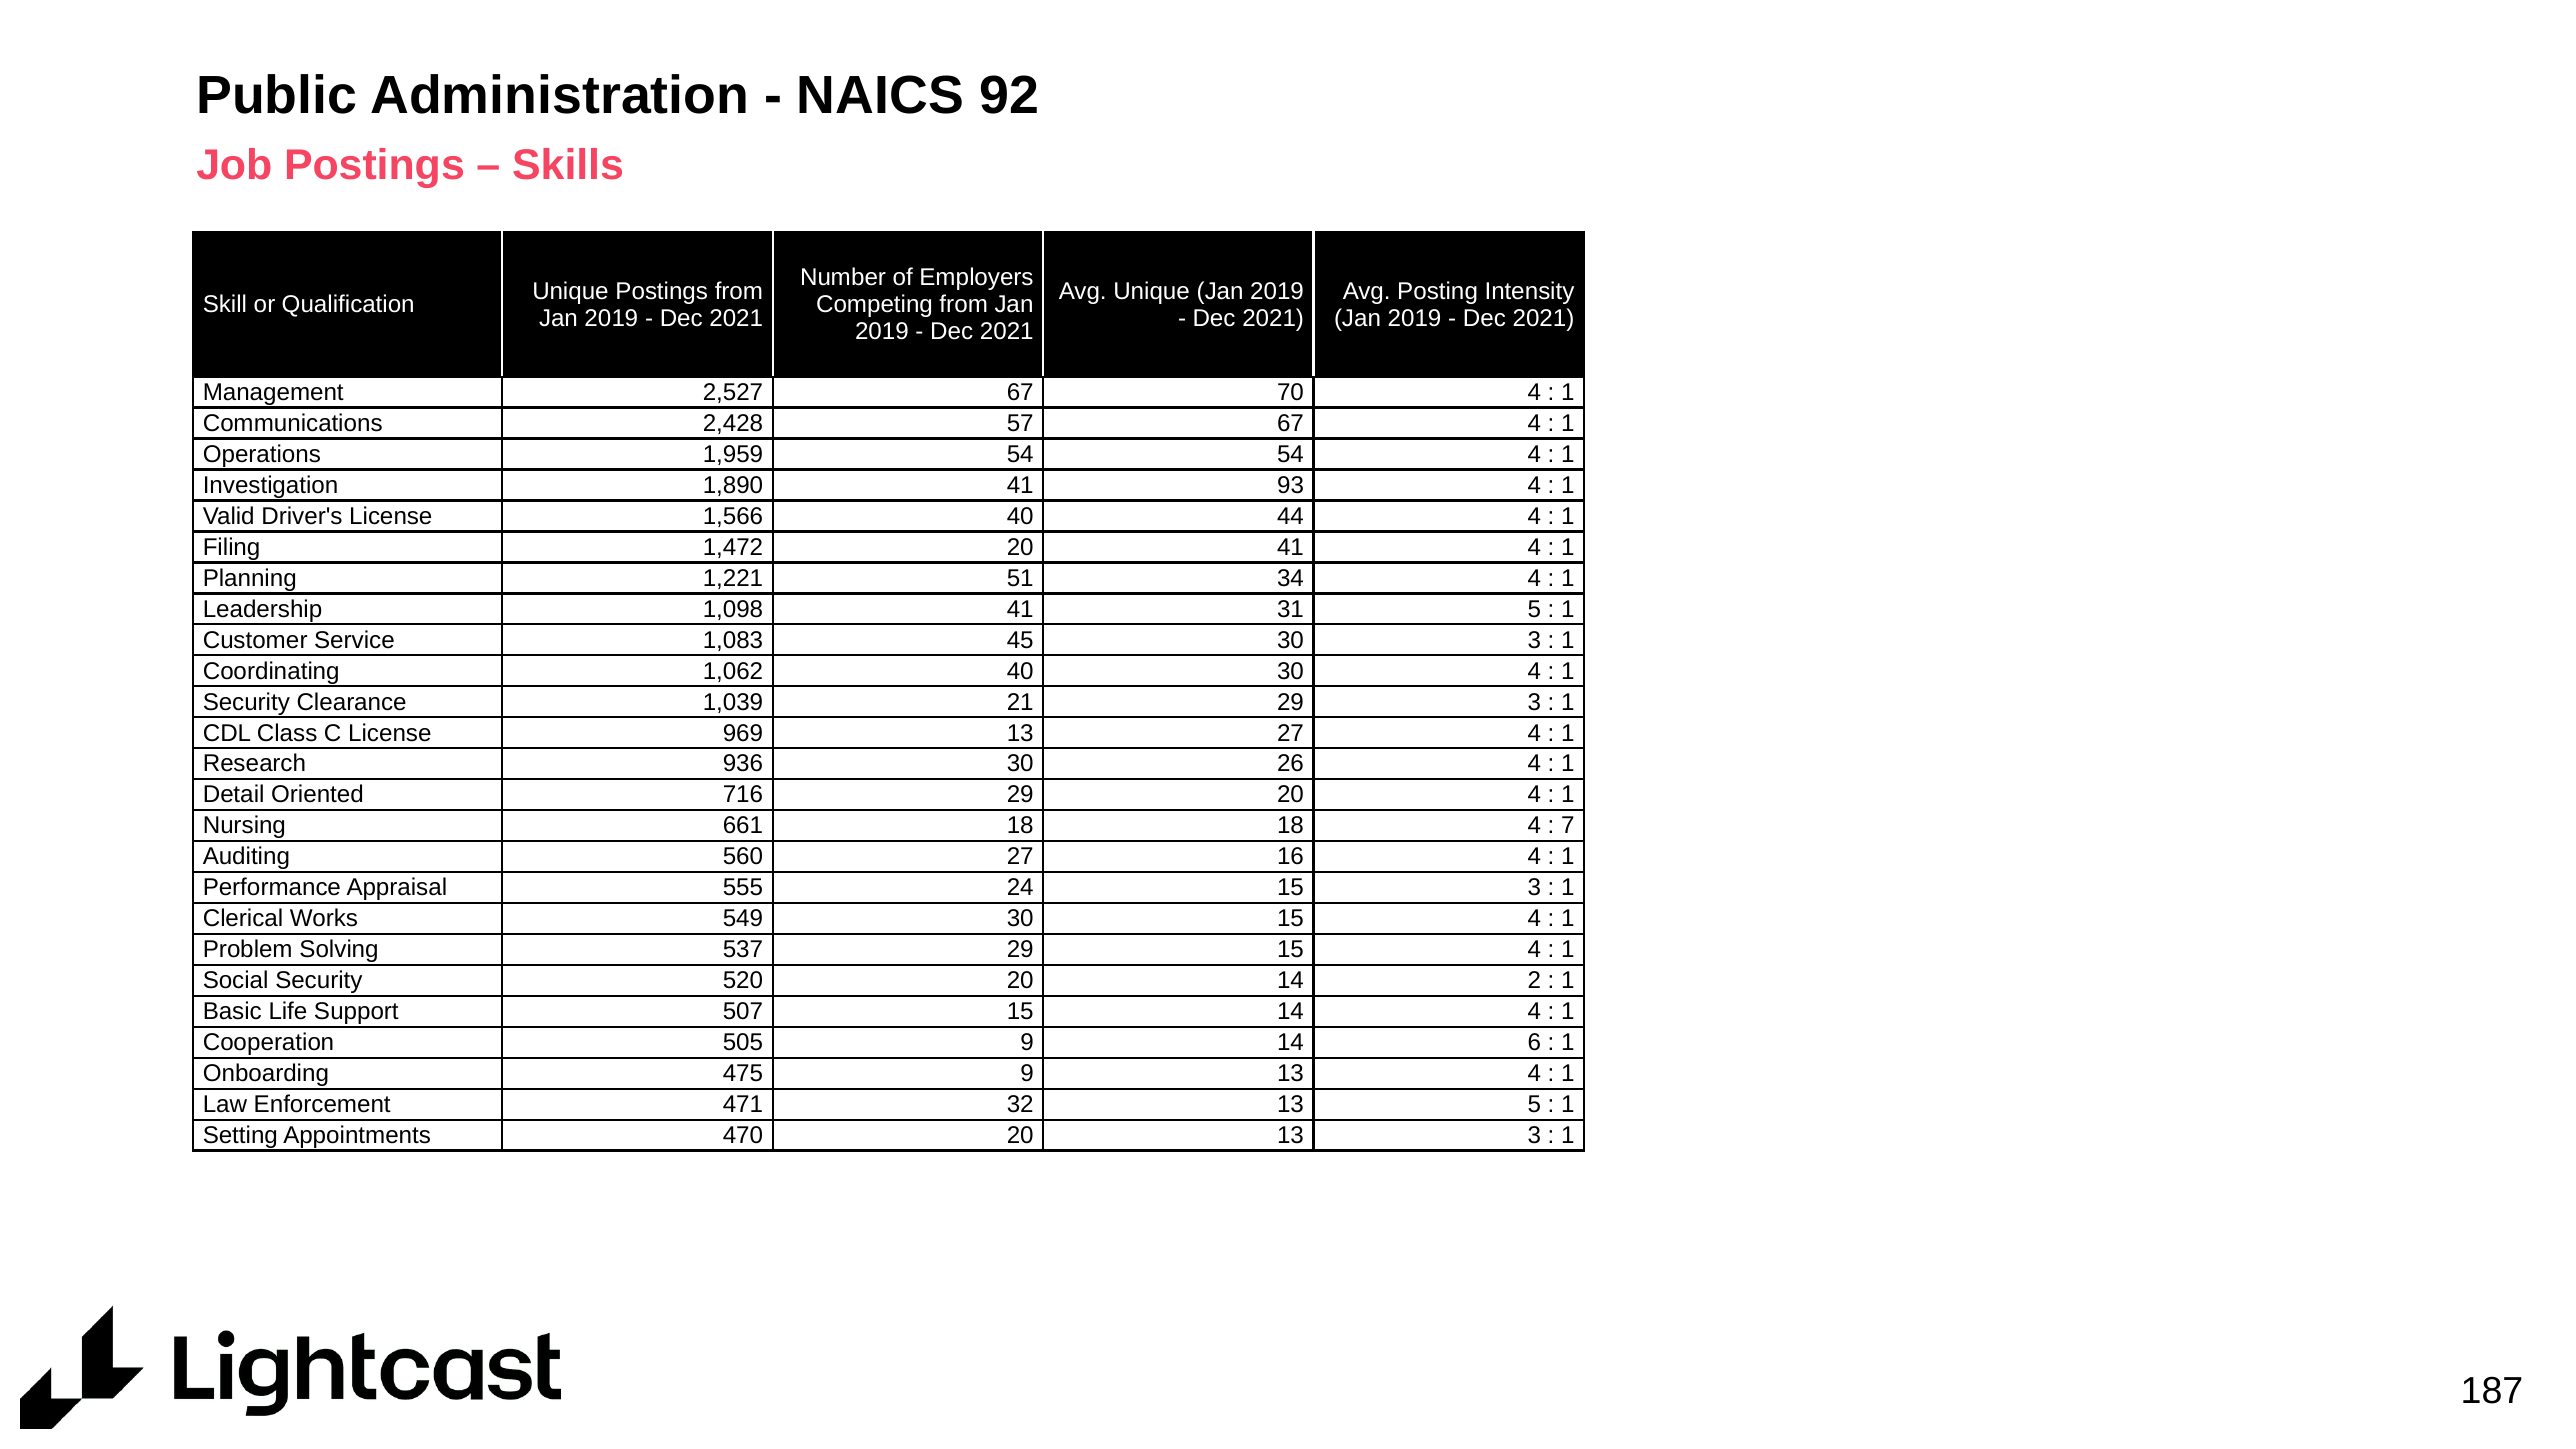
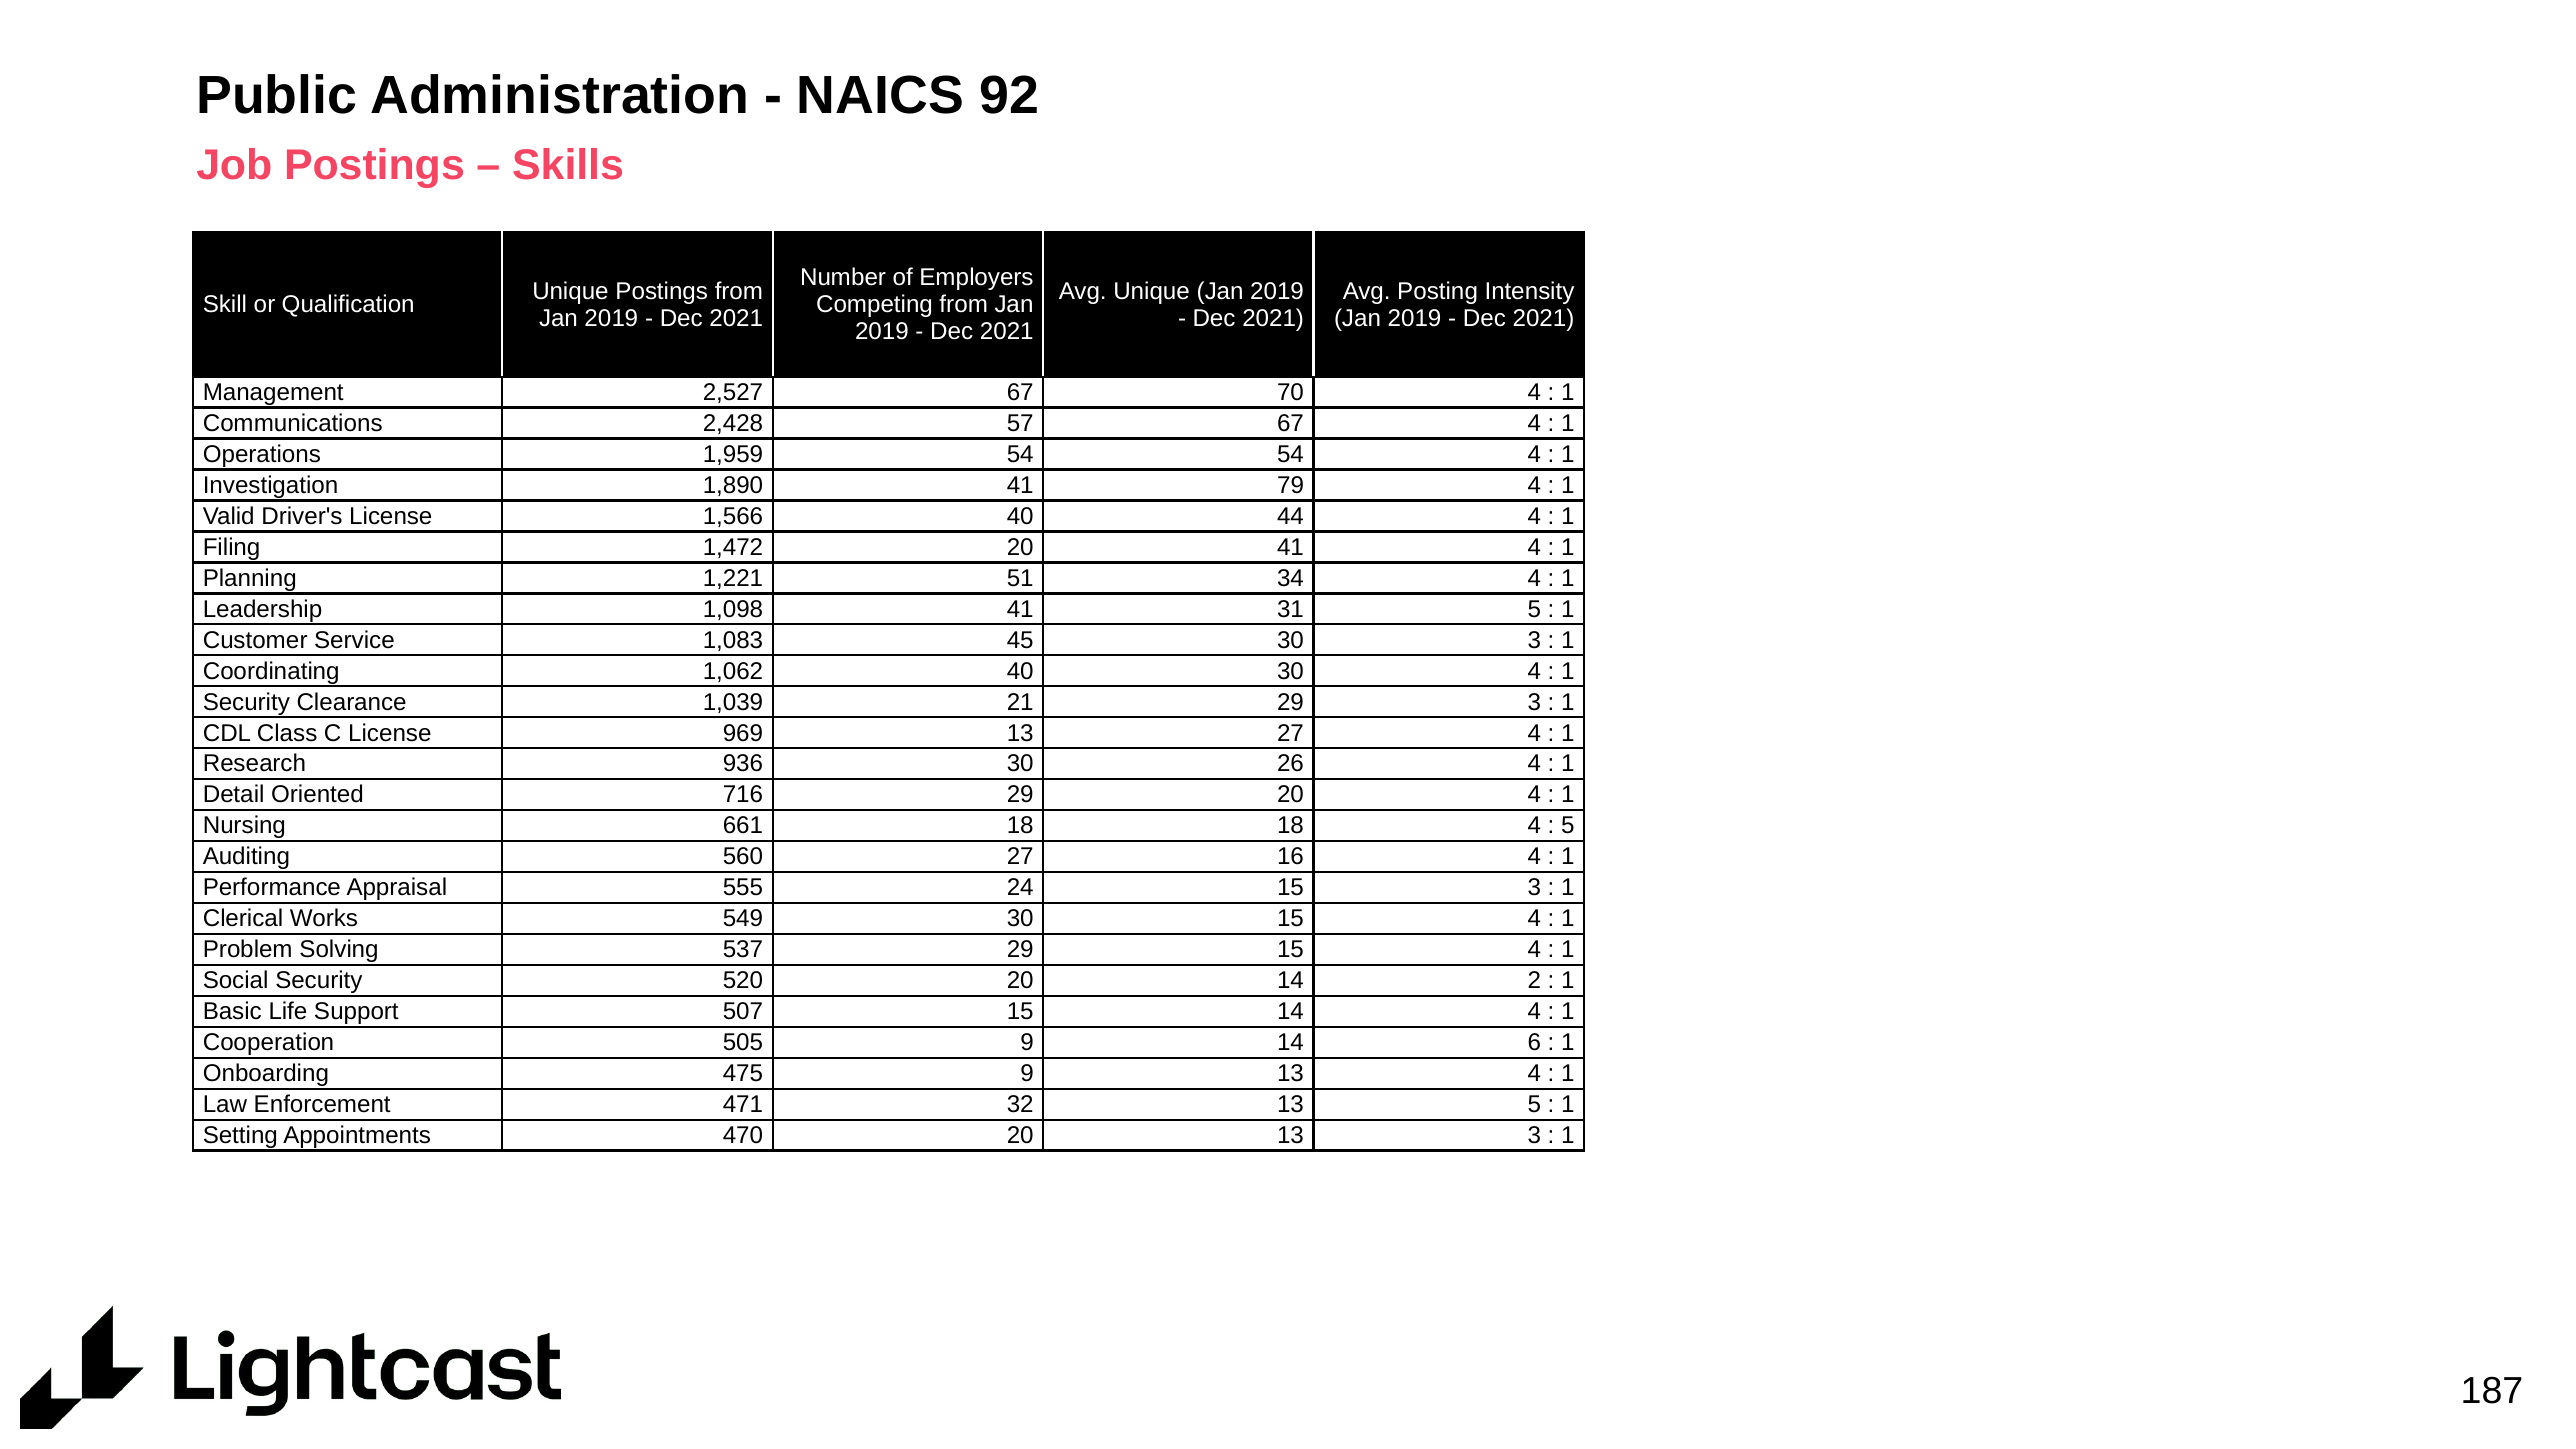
93: 93 -> 79
7 at (1568, 826): 7 -> 5
